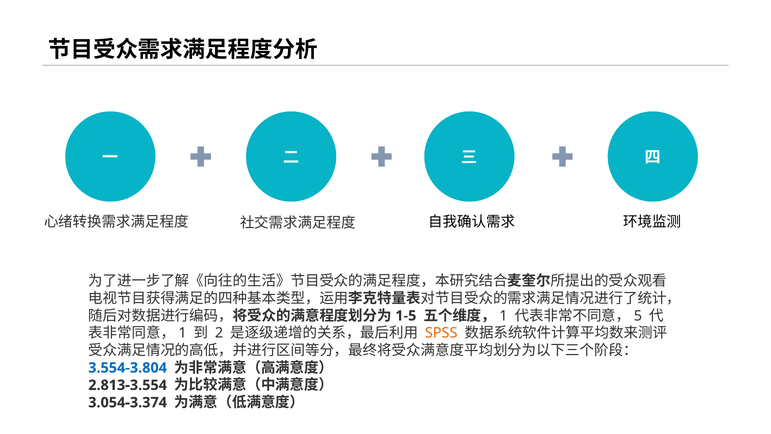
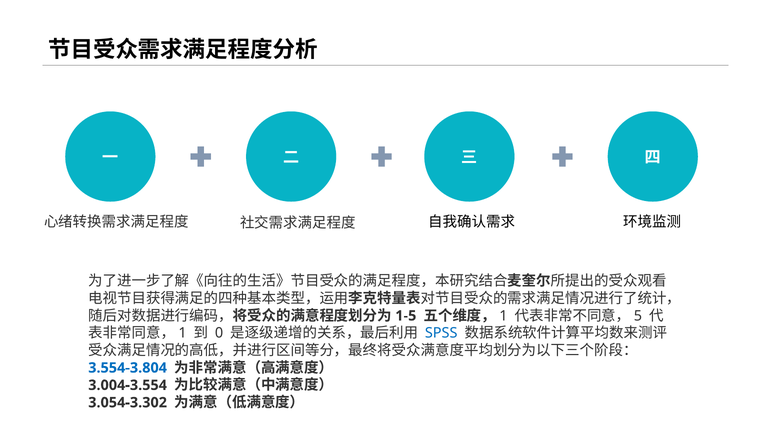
2: 2 -> 0
SPSS colour: orange -> blue
2.813-3.554: 2.813-3.554 -> 3.004-3.554
3.054-3.374: 3.054-3.374 -> 3.054-3.302
